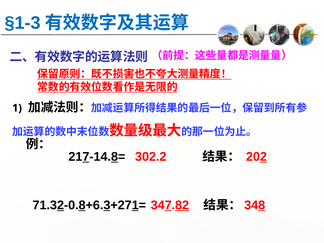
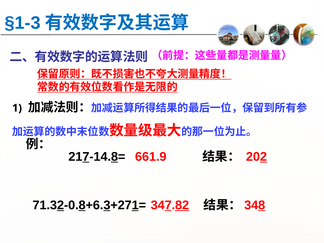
302.2: 302.2 -> 661.9
